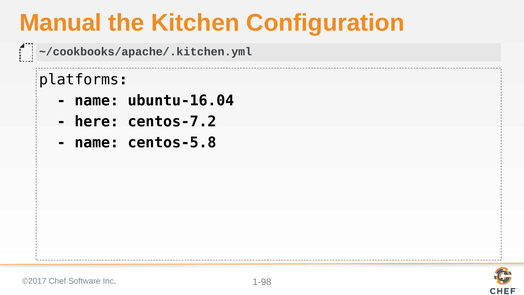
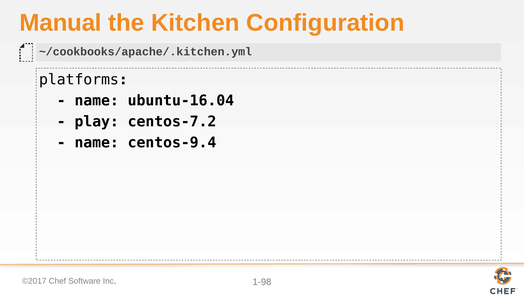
here: here -> play
centos-5.8: centos-5.8 -> centos-9.4
